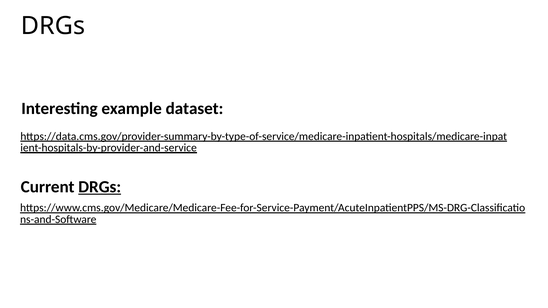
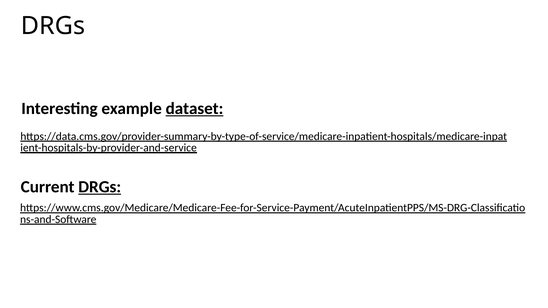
dataset underline: none -> present
